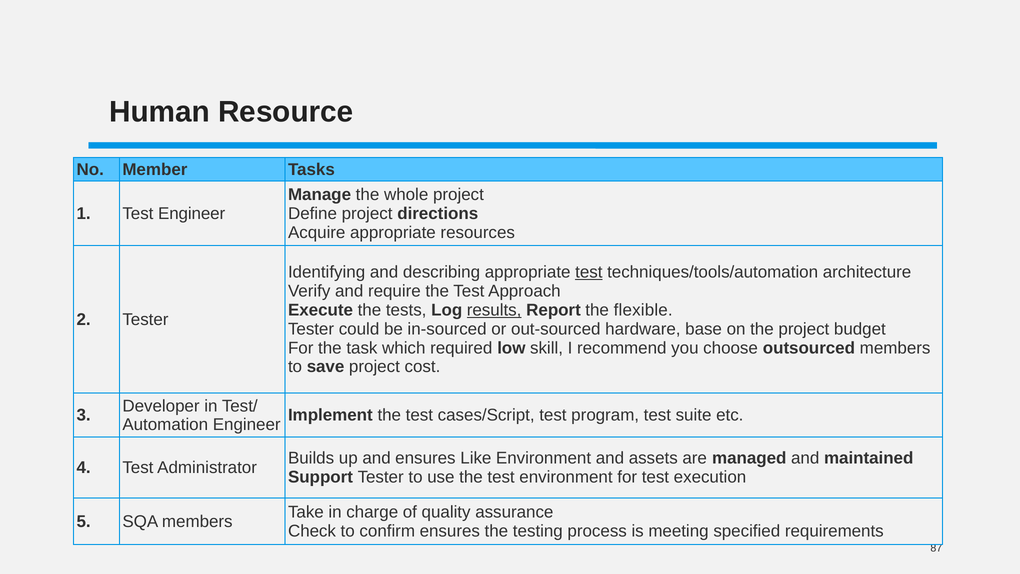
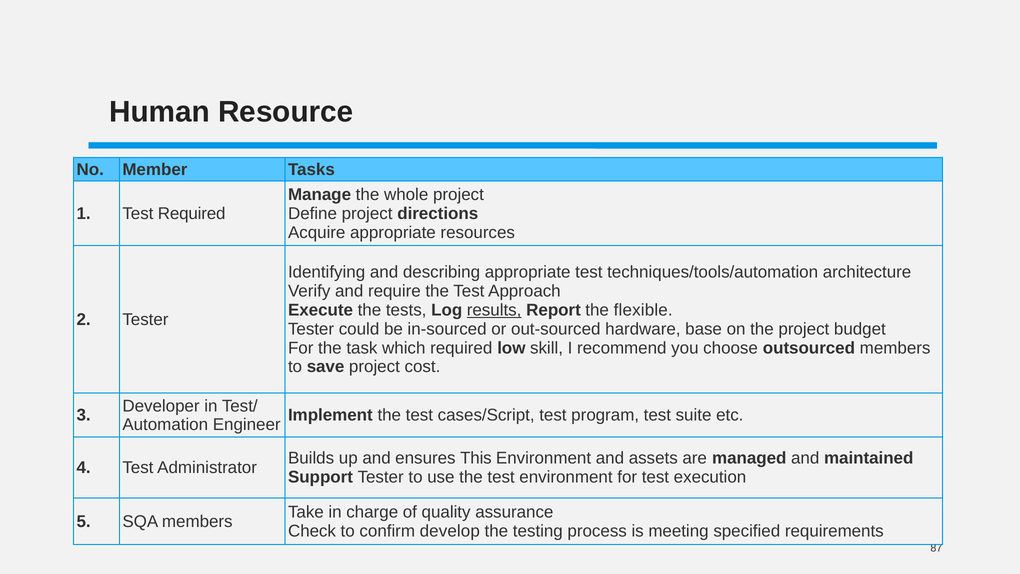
Test Engineer: Engineer -> Required
test at (589, 272) underline: present -> none
Like: Like -> This
confirm ensures: ensures -> develop
